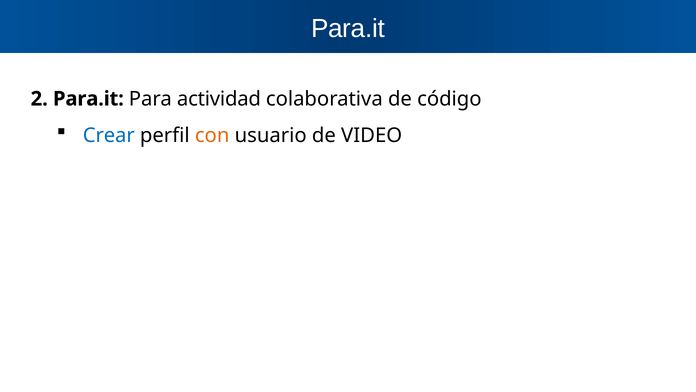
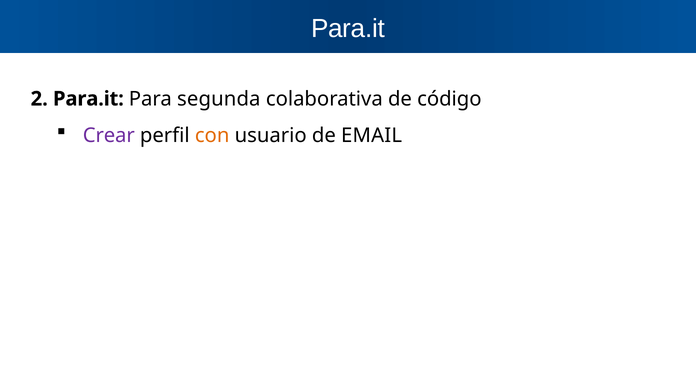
actividad: actividad -> segunda
Crear colour: blue -> purple
VIDEO: VIDEO -> EMAIL
